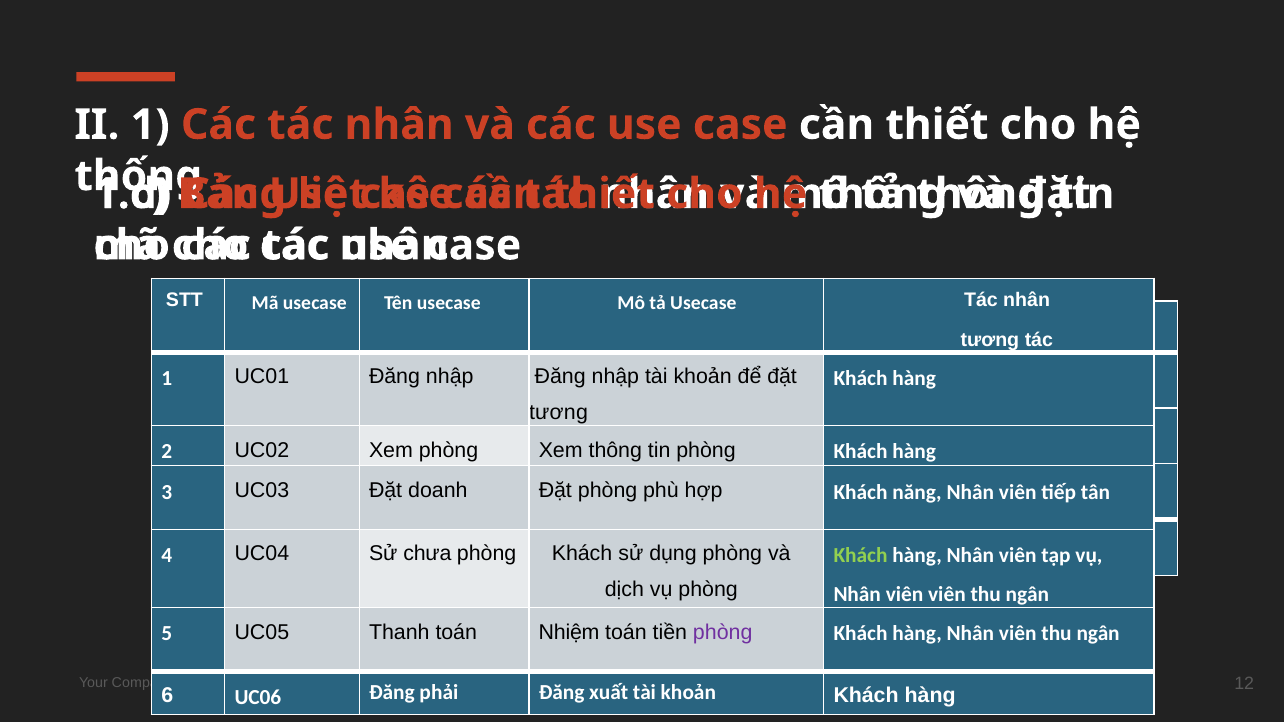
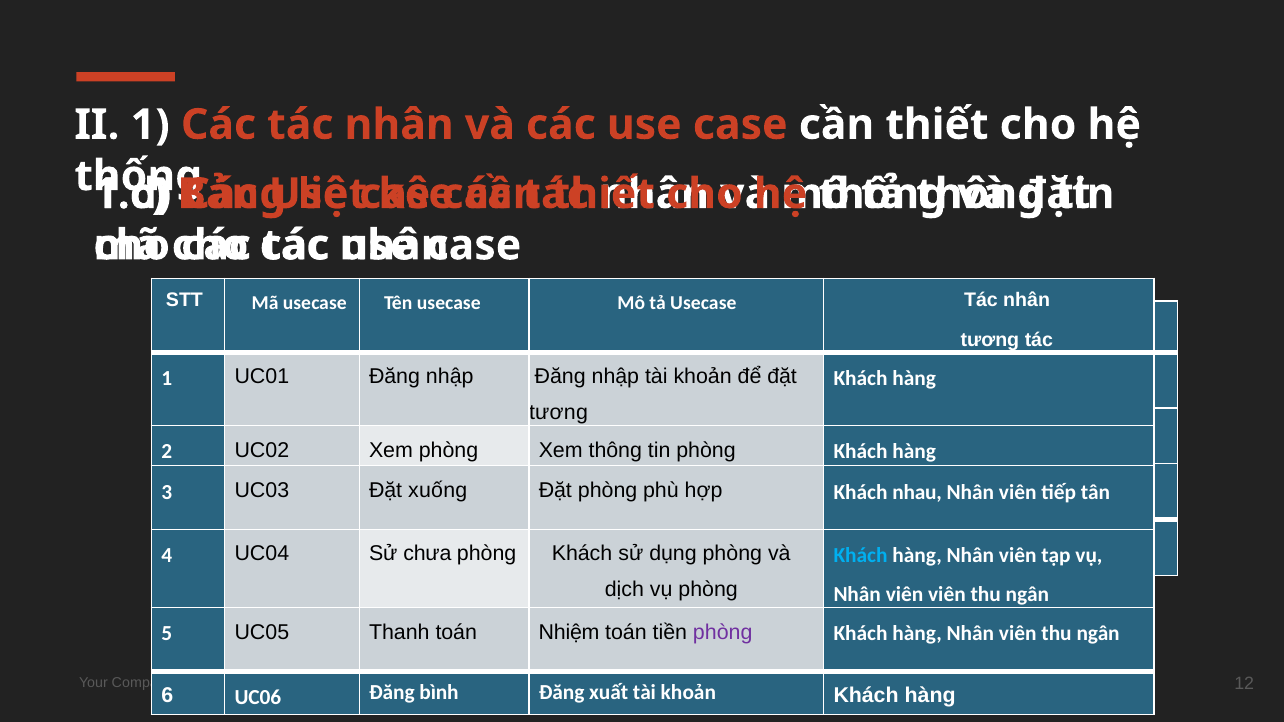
doanh: doanh -> xuống
năng: năng -> nhau
Khách at (861, 556) colour: light green -> light blue
phải: phải -> bình
